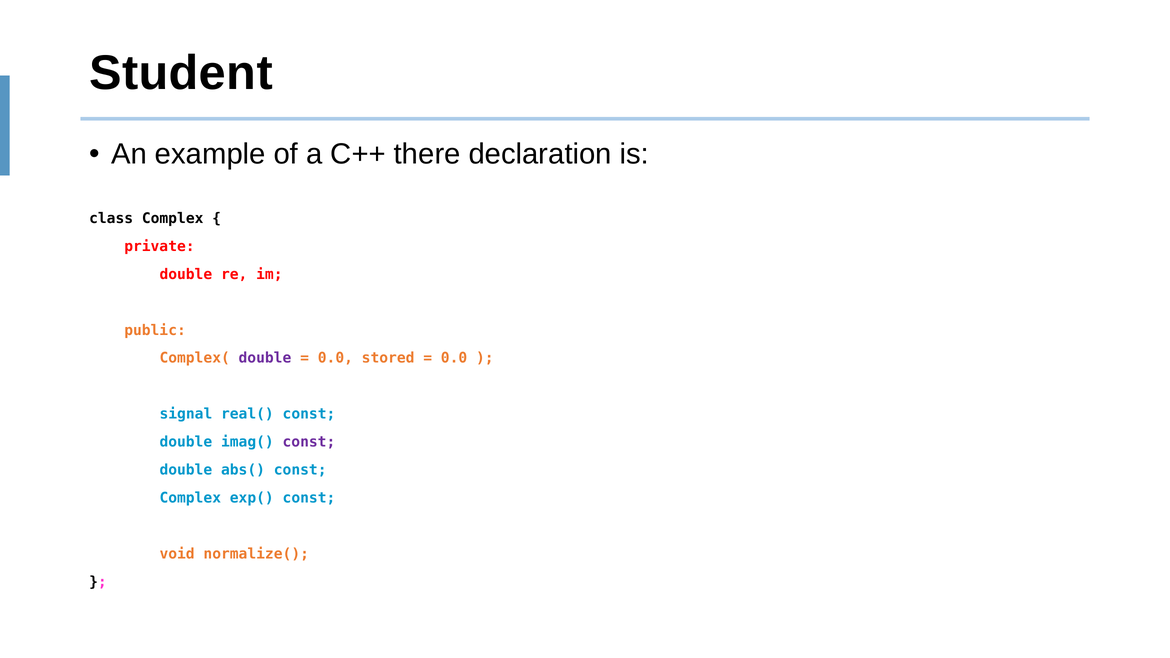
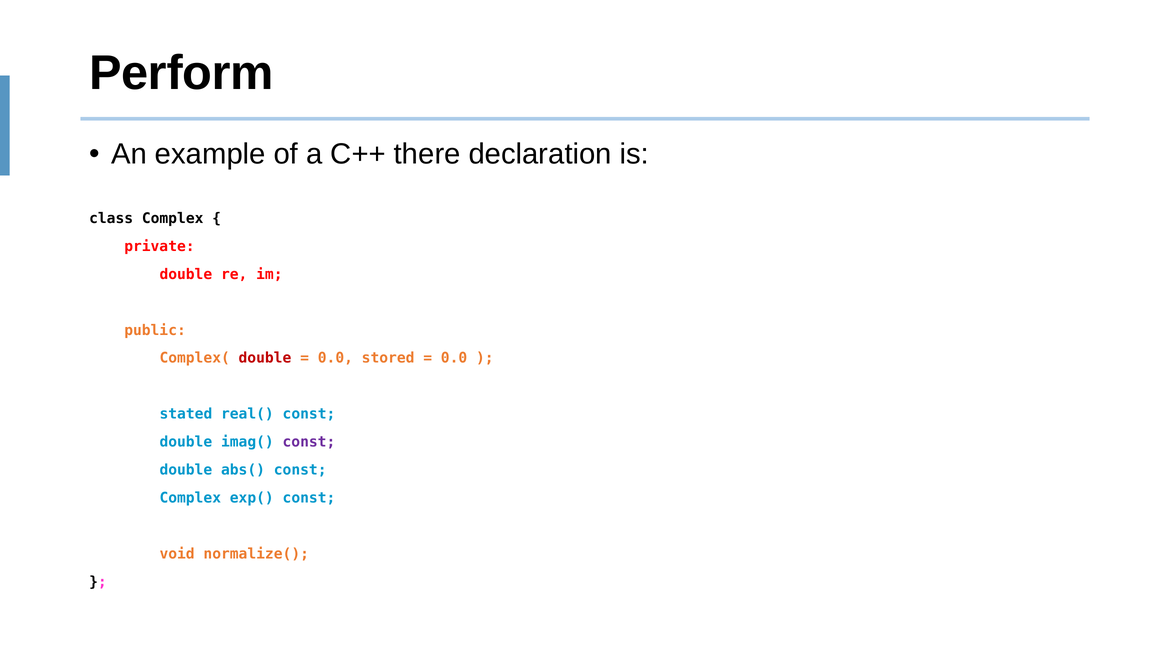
Student: Student -> Perform
double at (265, 358) colour: purple -> red
signal: signal -> stated
